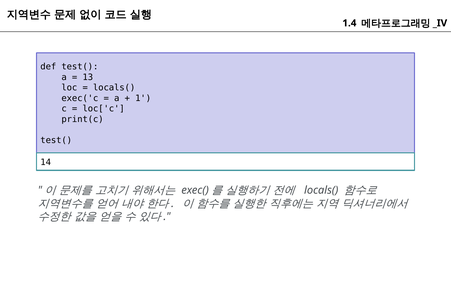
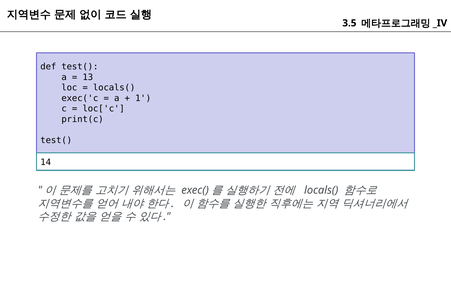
1.4: 1.4 -> 3.5
